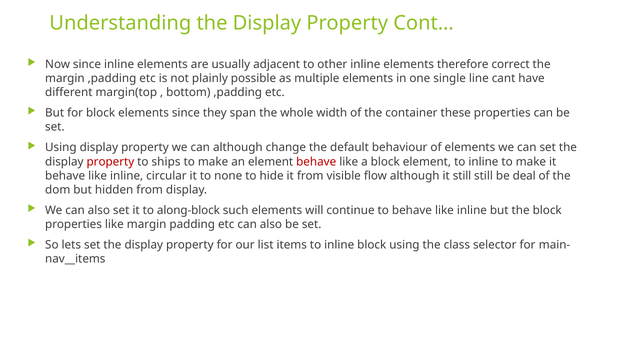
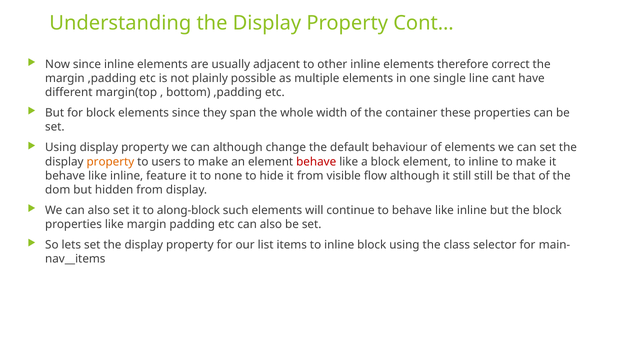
property at (110, 161) colour: red -> orange
ships: ships -> users
circular: circular -> feature
deal: deal -> that
